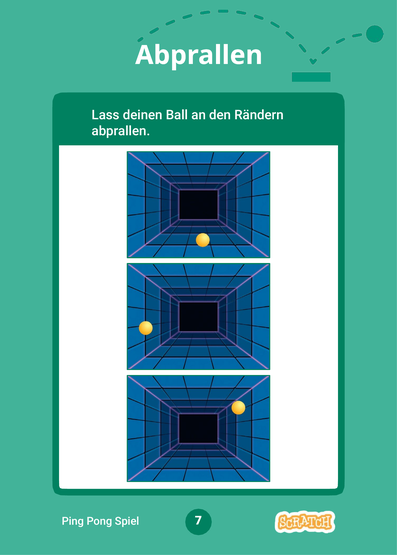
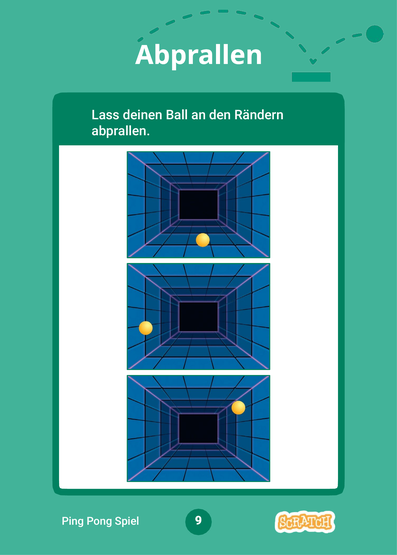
7: 7 -> 9
